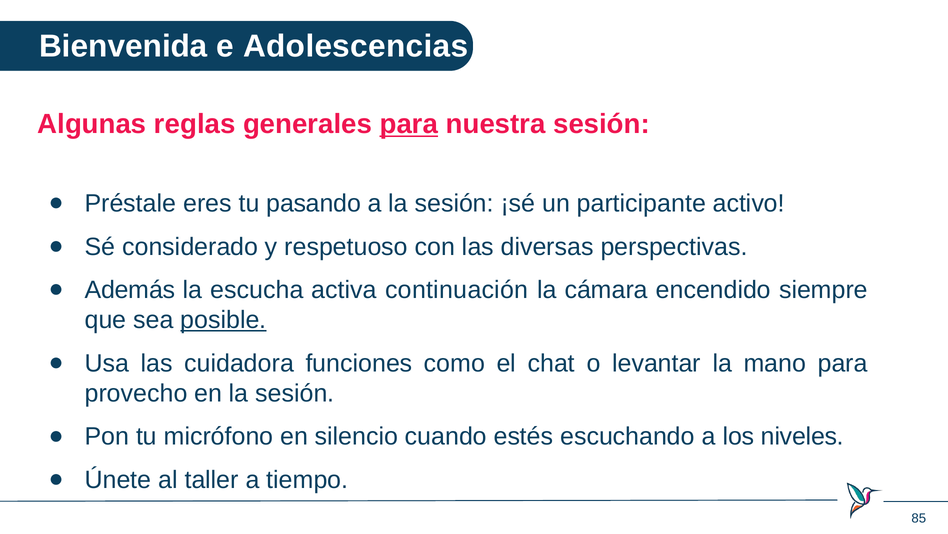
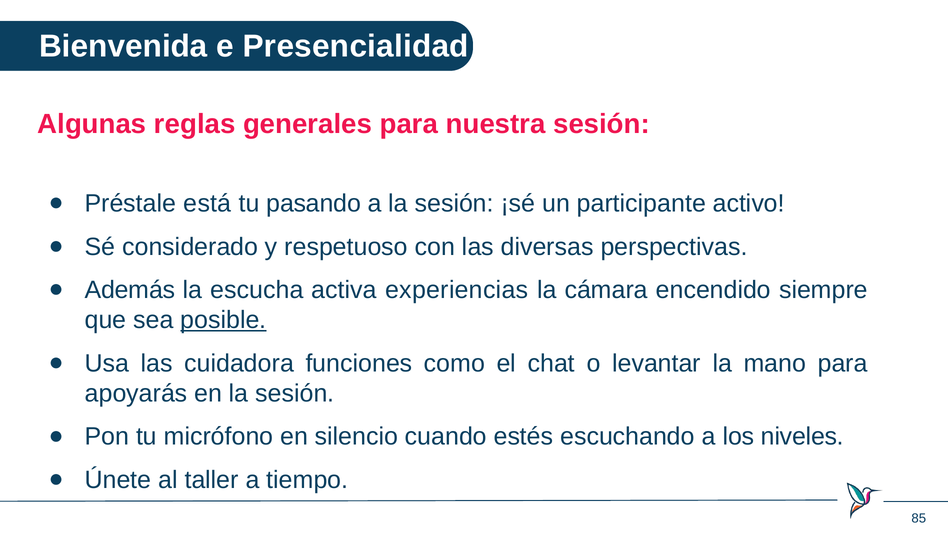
Adolescencias: Adolescencias -> Presencialidad
para at (409, 124) underline: present -> none
eres: eres -> está
continuación: continuación -> experiencias
provecho: provecho -> apoyarás
